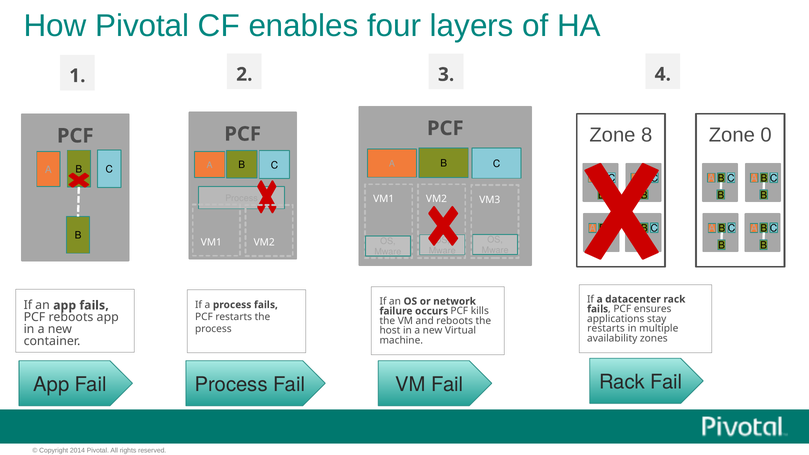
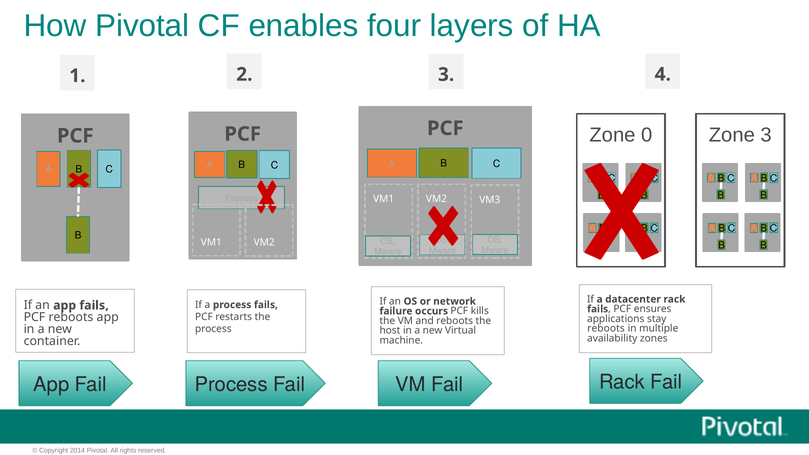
8: 8 -> 0
Zone 0: 0 -> 3
restarts at (606, 329): restarts -> reboots
